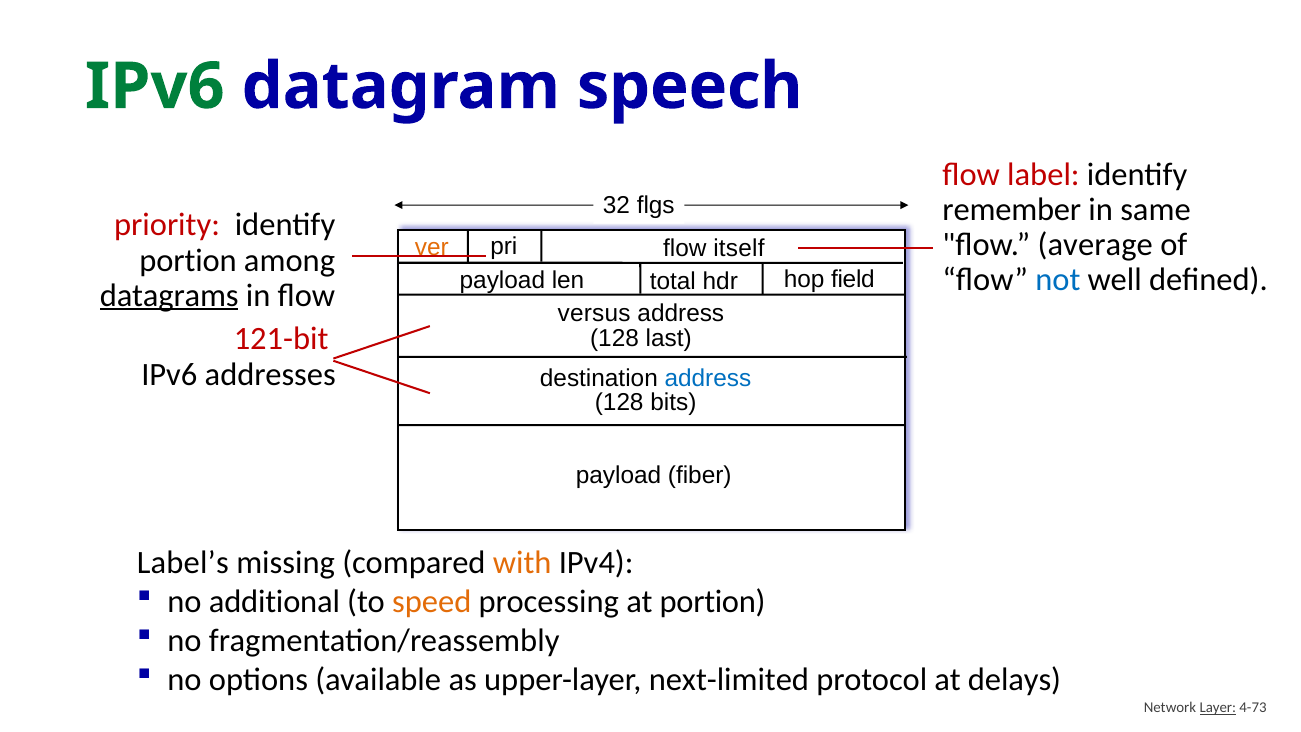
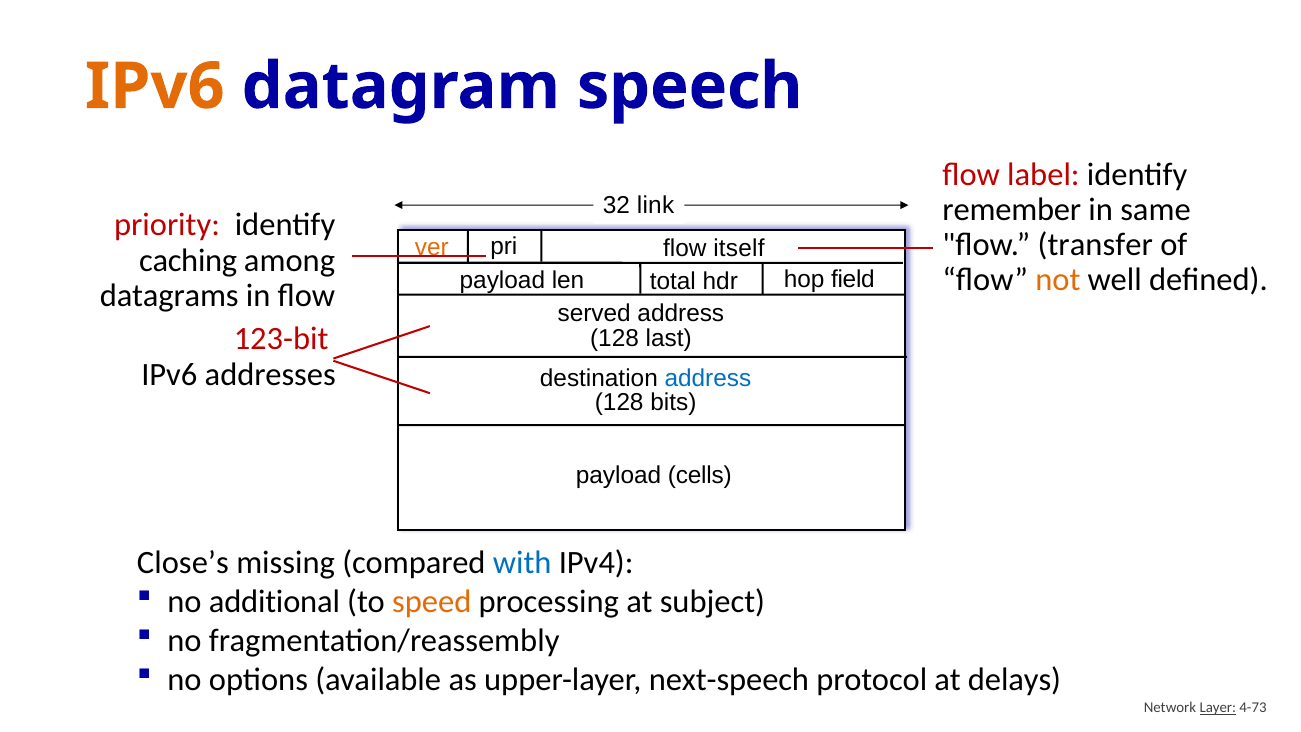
IPv6 at (155, 87) colour: green -> orange
flgs: flgs -> link
average: average -> transfer
portion at (188, 260): portion -> caching
not colour: blue -> orange
datagrams underline: present -> none
versus: versus -> served
121-bit: 121-bit -> 123-bit
fiber: fiber -> cells
Label’s: Label’s -> Close’s
with colour: orange -> blue
at portion: portion -> subject
next-limited: next-limited -> next-speech
